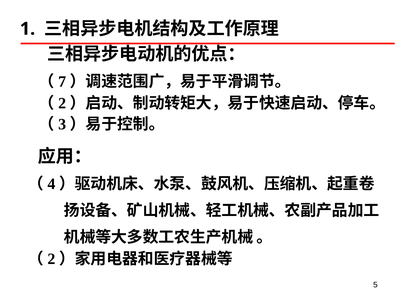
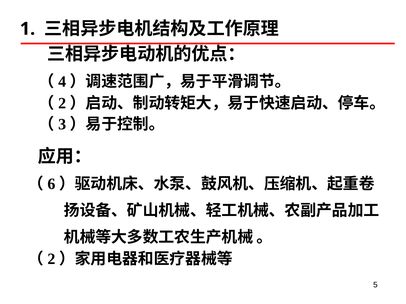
7: 7 -> 4
4: 4 -> 6
